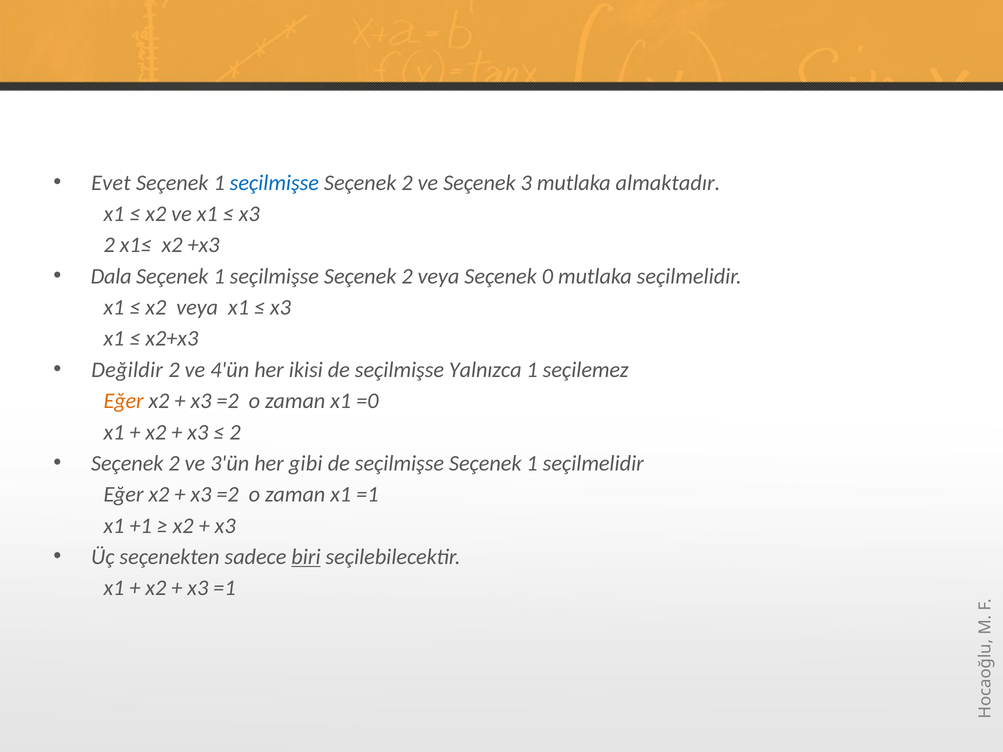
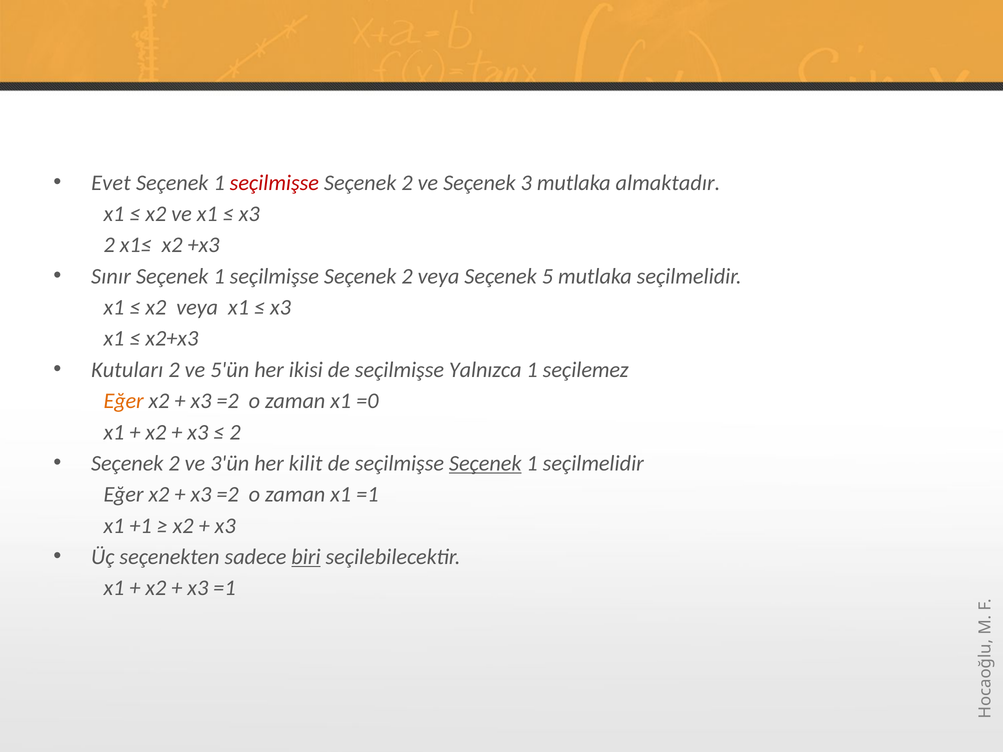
seçilmişse at (274, 183) colour: blue -> red
Dala: Dala -> Sınır
0: 0 -> 5
Değildir: Değildir -> Kutuları
4'ün: 4'ün -> 5'ün
gibi: gibi -> kilit
Seçenek at (485, 464) underline: none -> present
